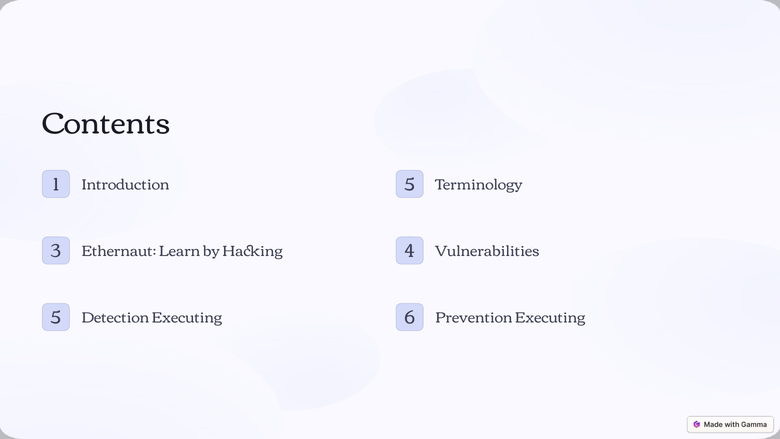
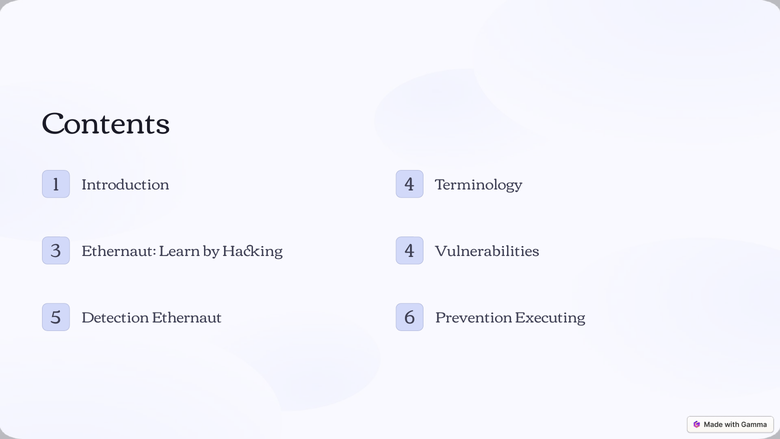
Introduction 5: 5 -> 4
Detection Executing: Executing -> Ethernaut
